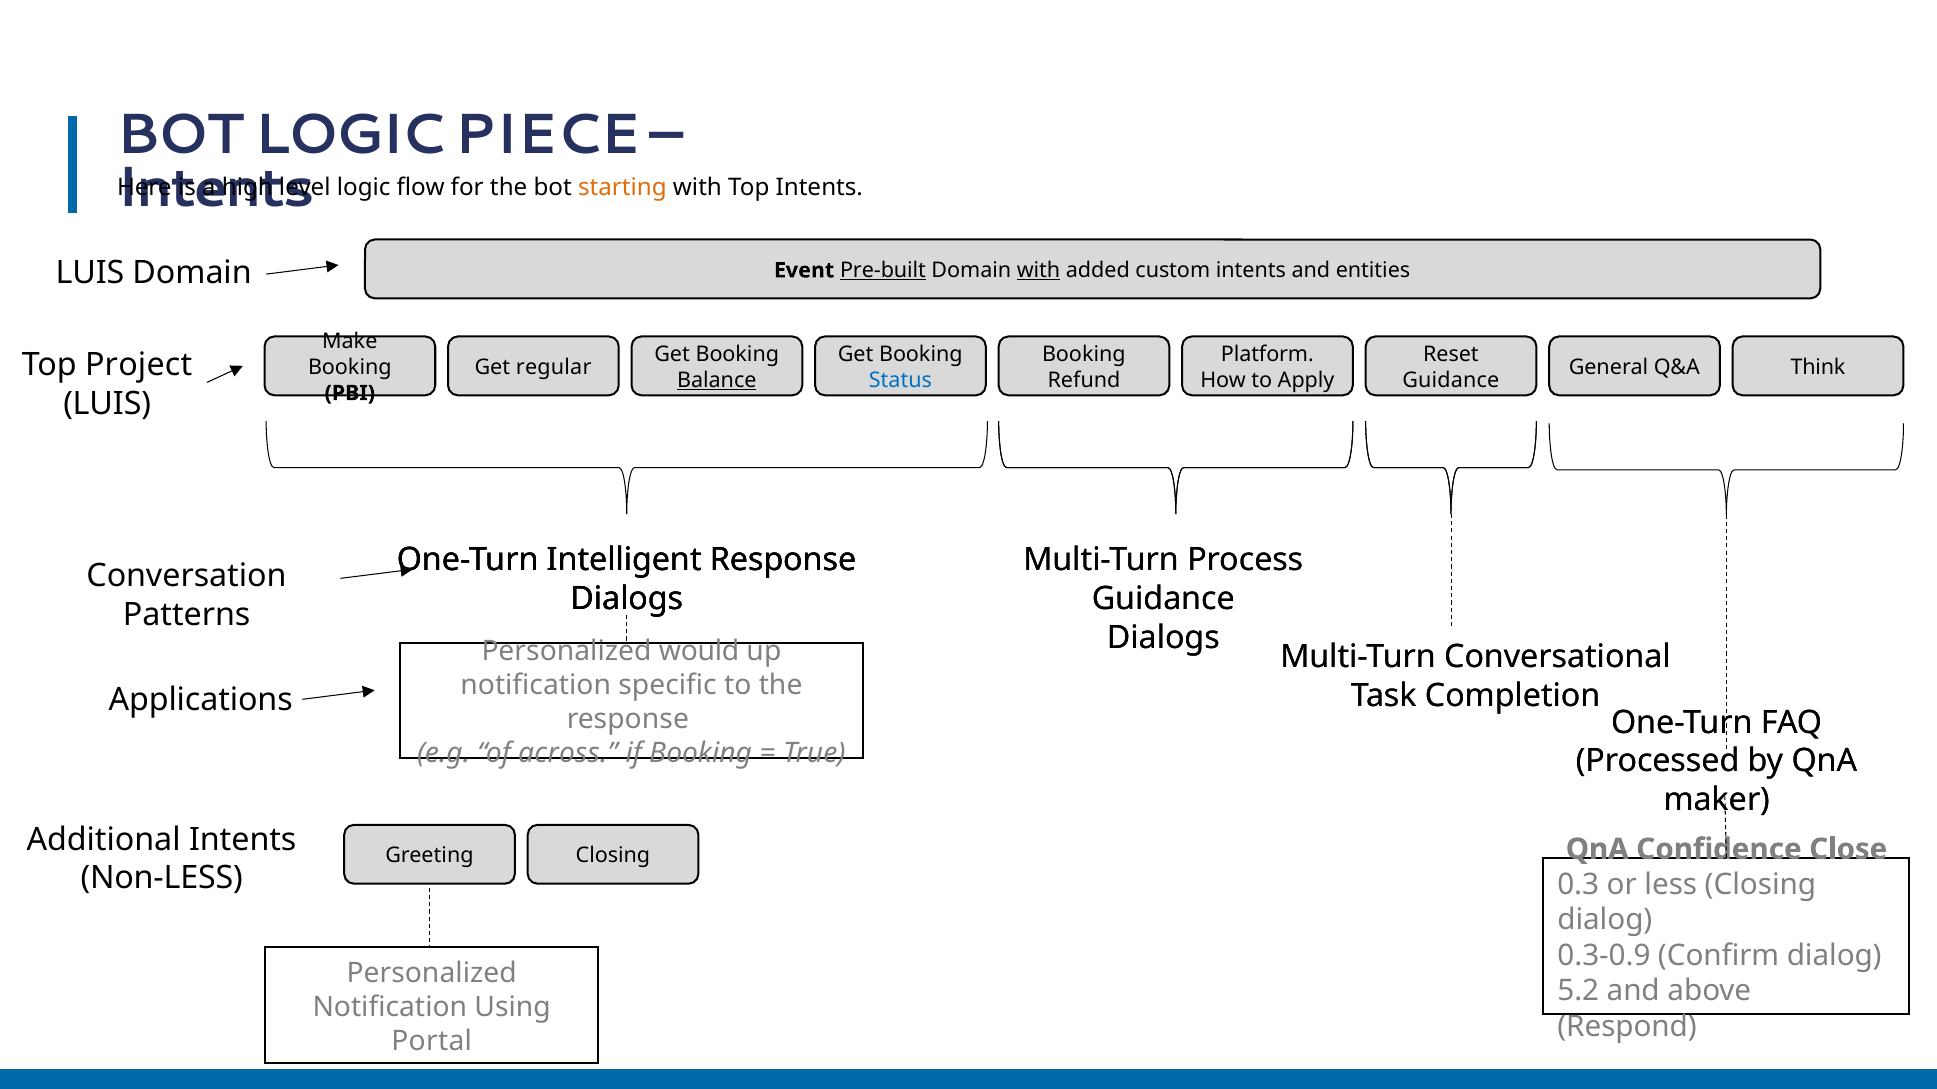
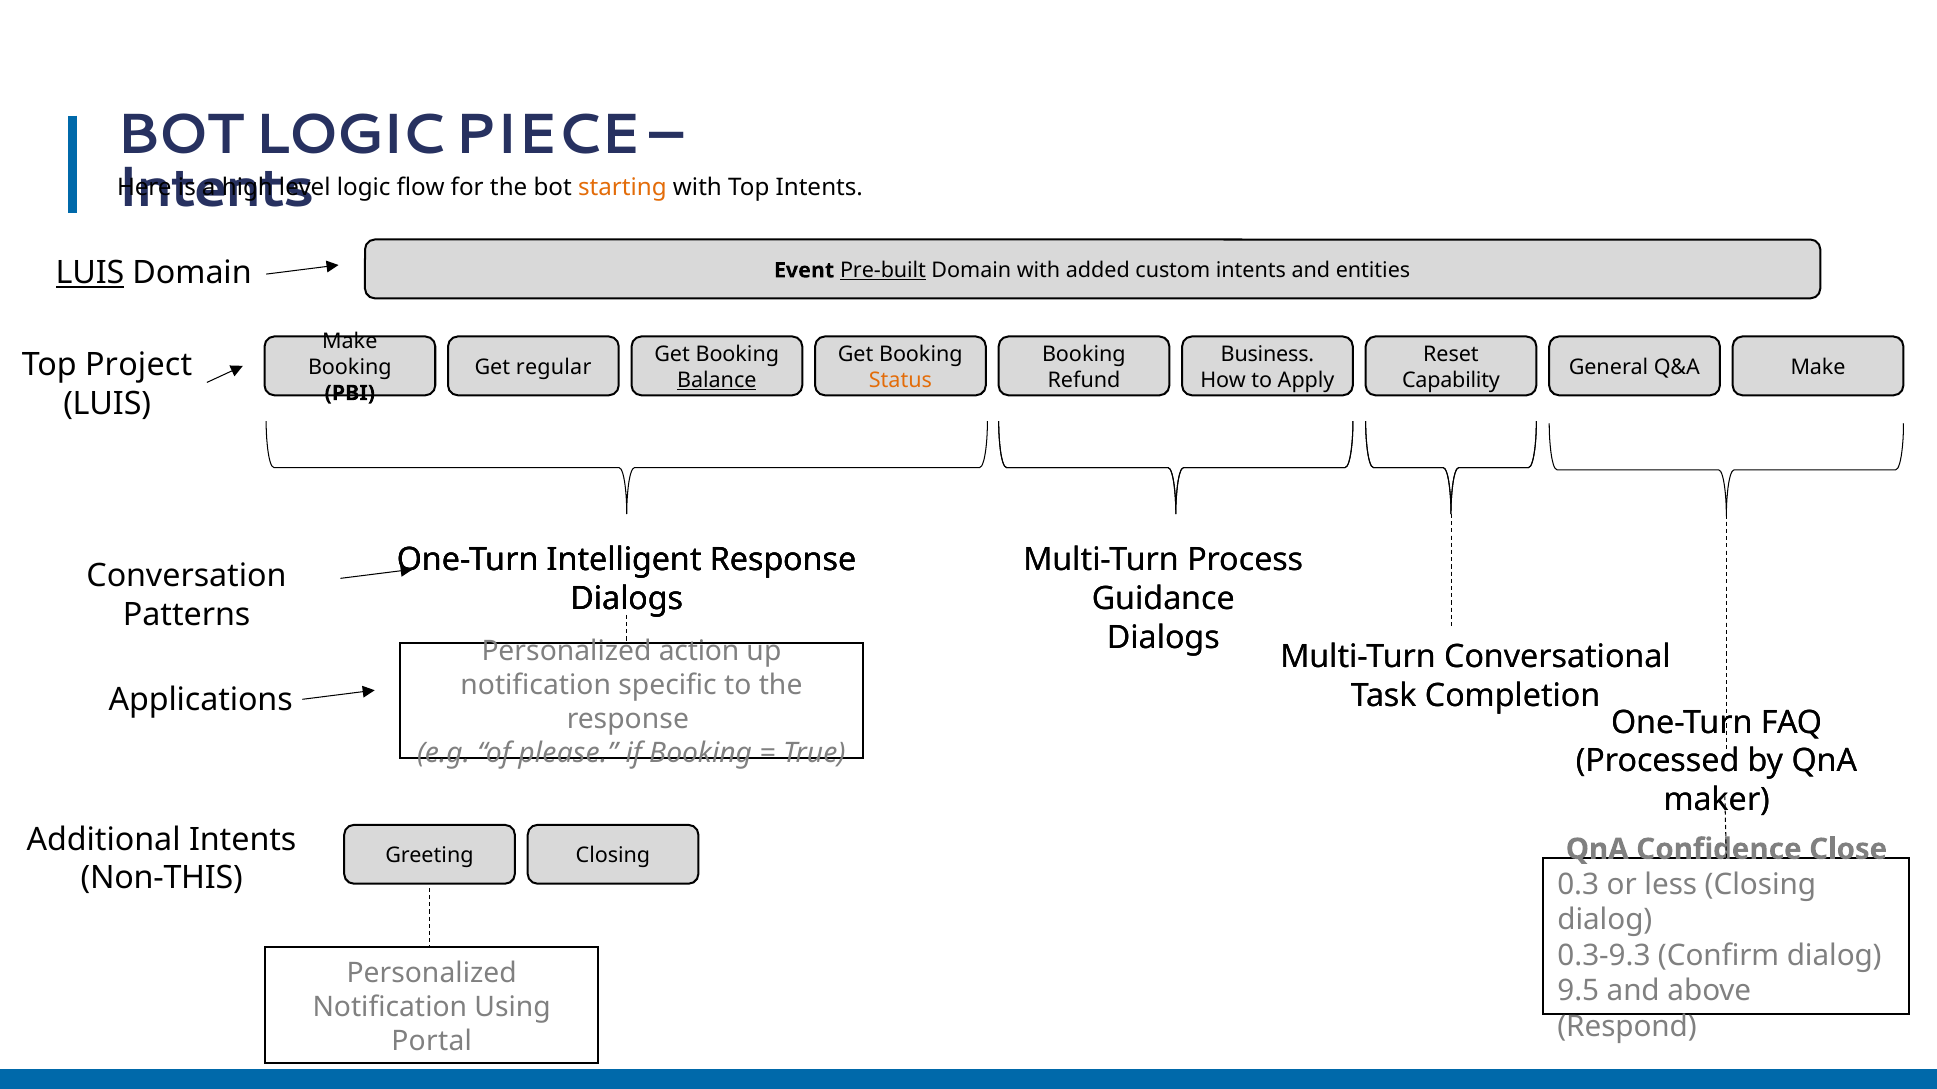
LUIS at (90, 273) underline: none -> present
with at (1039, 271) underline: present -> none
Platform: Platform -> Business
Q&A Think: Think -> Make
Status colour: blue -> orange
Guidance at (1451, 380): Guidance -> Capability
would: would -> action
across: across -> please
Non-LESS: Non-LESS -> Non-THIS
0.3-0.9: 0.3-0.9 -> 0.3-9.3
5.2: 5.2 -> 9.5
